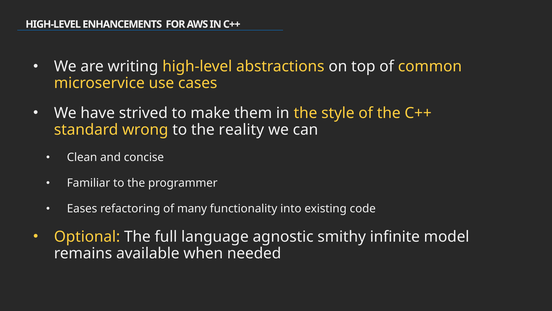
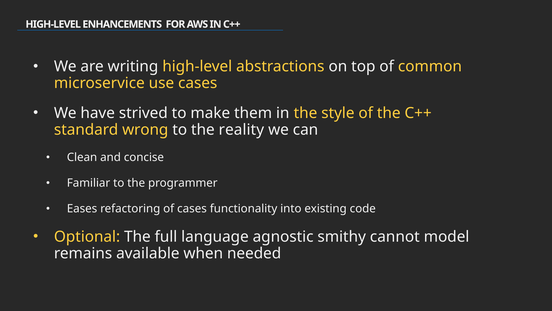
of many: many -> cases
infinite: infinite -> cannot
